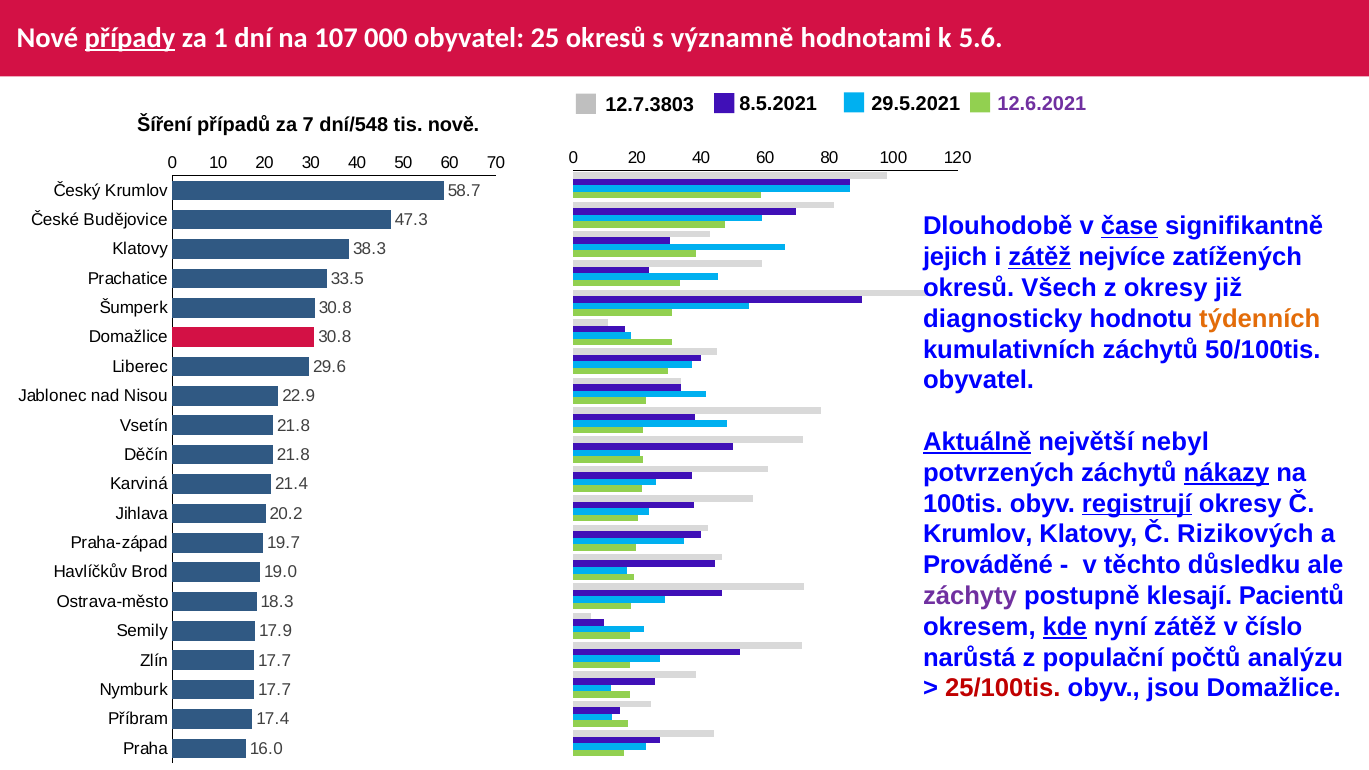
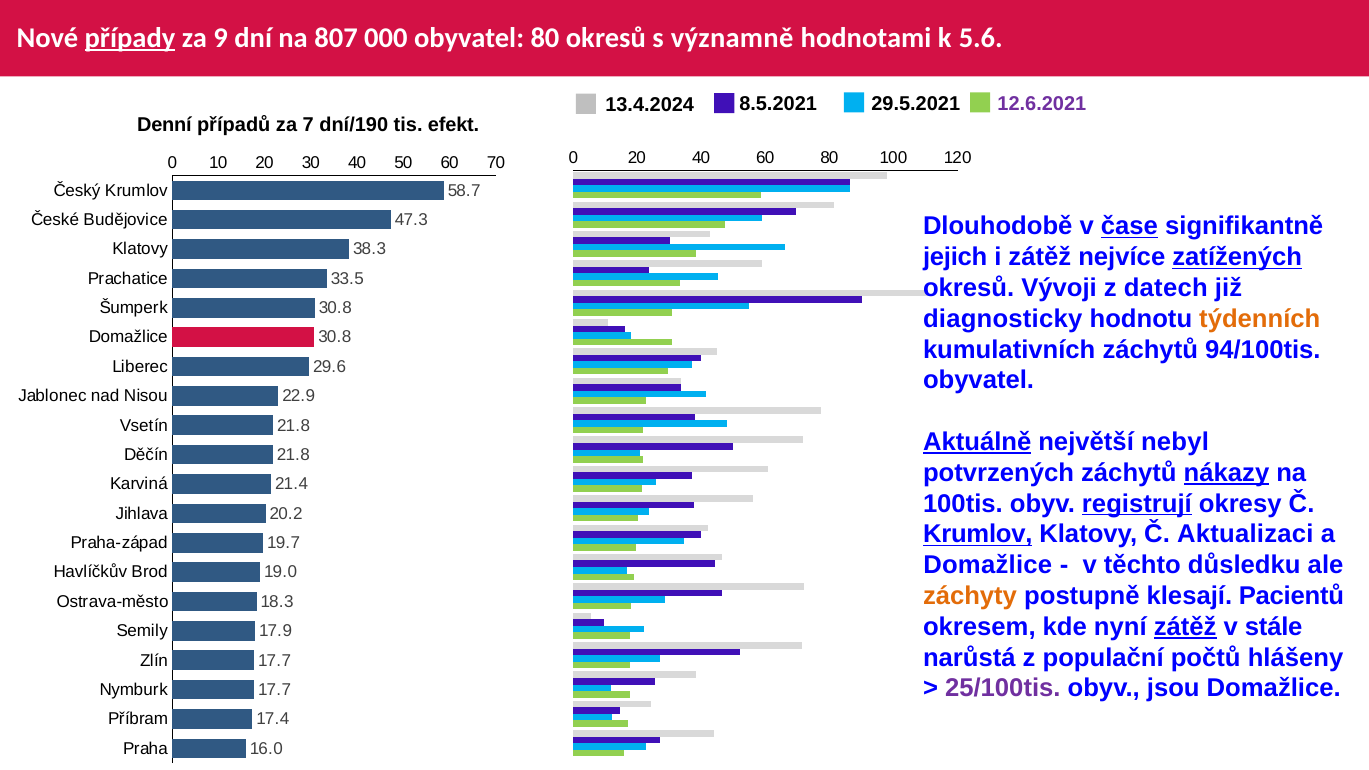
1: 1 -> 9
107: 107 -> 807
obyvatel 25: 25 -> 80
12.7.3803: 12.7.3803 -> 13.4.2024
Šíření: Šíření -> Denní
dní/548: dní/548 -> dní/190
nově: nově -> efekt
zátěž at (1040, 257) underline: present -> none
zatížených underline: none -> present
Všech: Všech -> Vývoji
z okresy: okresy -> datech
50/100tis: 50/100tis -> 94/100tis
Krumlov at (978, 535) underline: none -> present
Rizikových: Rizikových -> Aktualizaci
Prováděné at (988, 565): Prováděné -> Domažlice
záchyty colour: purple -> orange
kde underline: present -> none
zátěž at (1185, 627) underline: none -> present
číslo: číslo -> stále
analýzu: analýzu -> hlášeny
25/100tis colour: red -> purple
